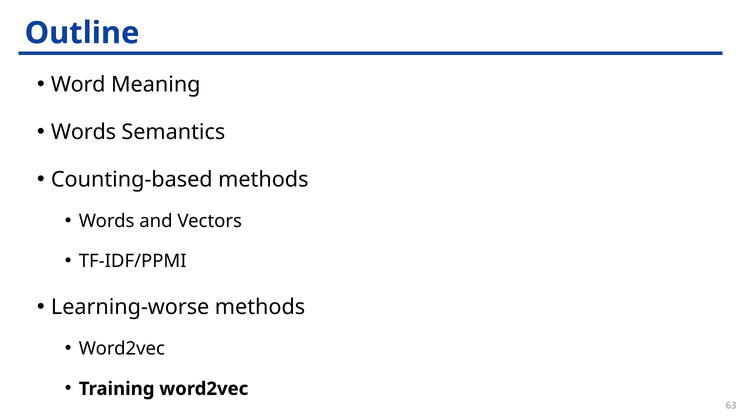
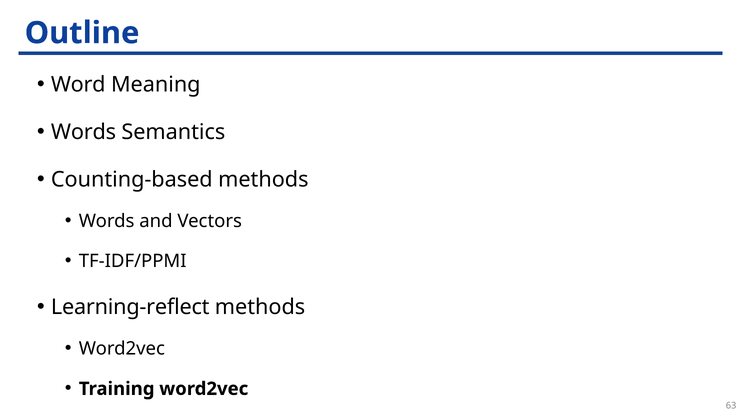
Learning-worse: Learning-worse -> Learning-reflect
